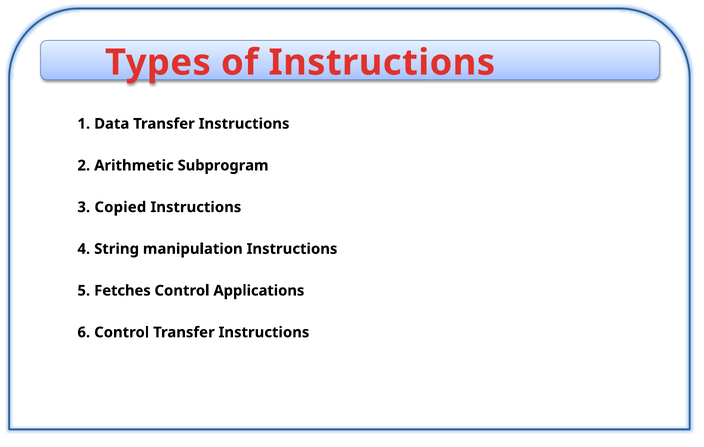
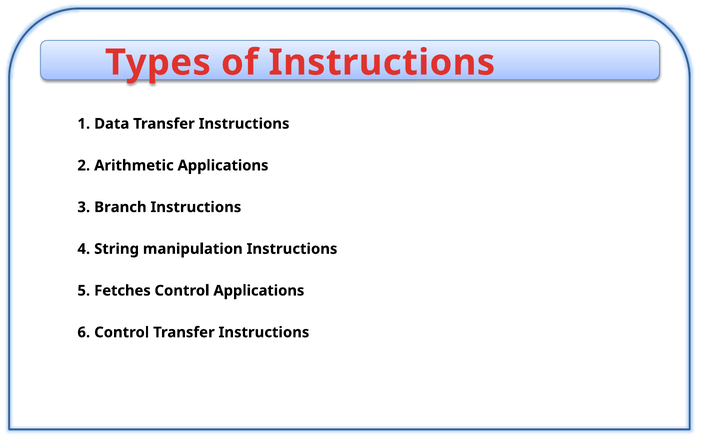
Arithmetic Subprogram: Subprogram -> Applications
Copied: Copied -> Branch
